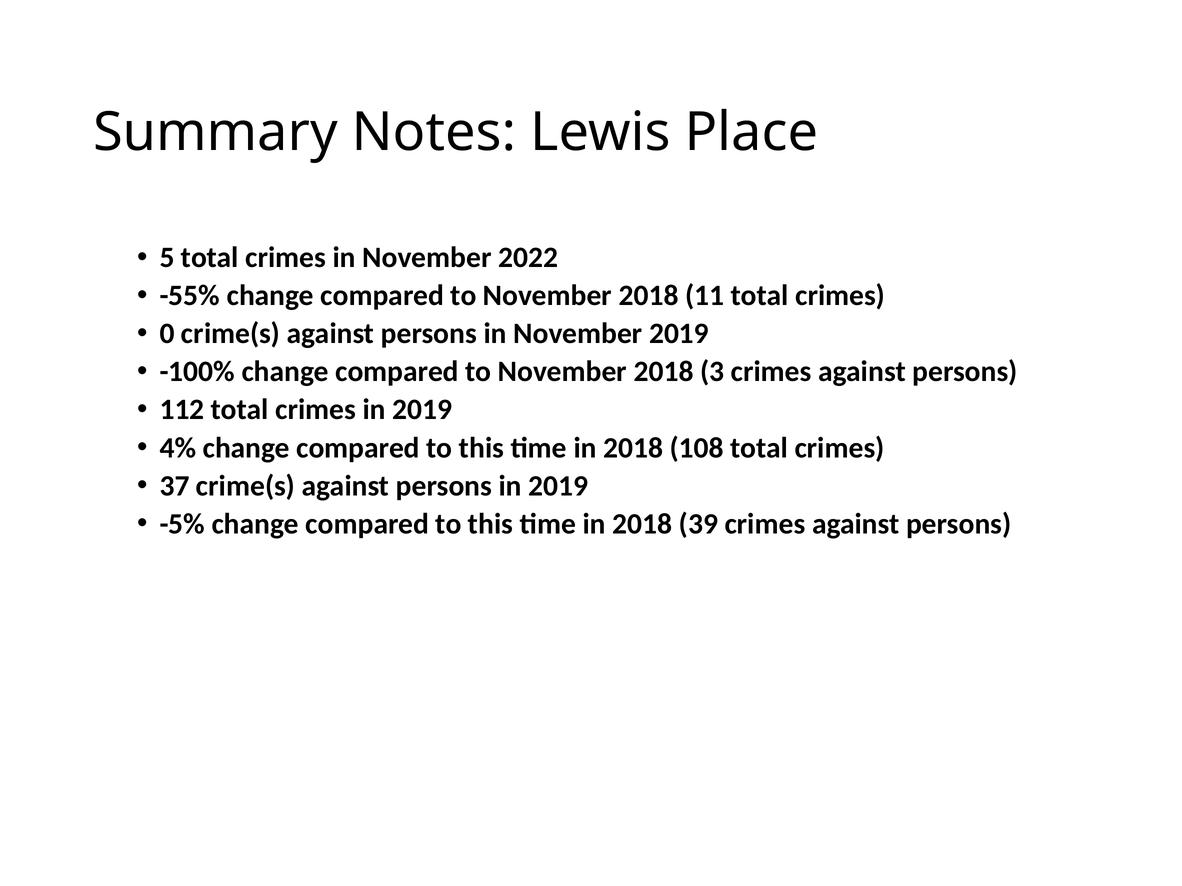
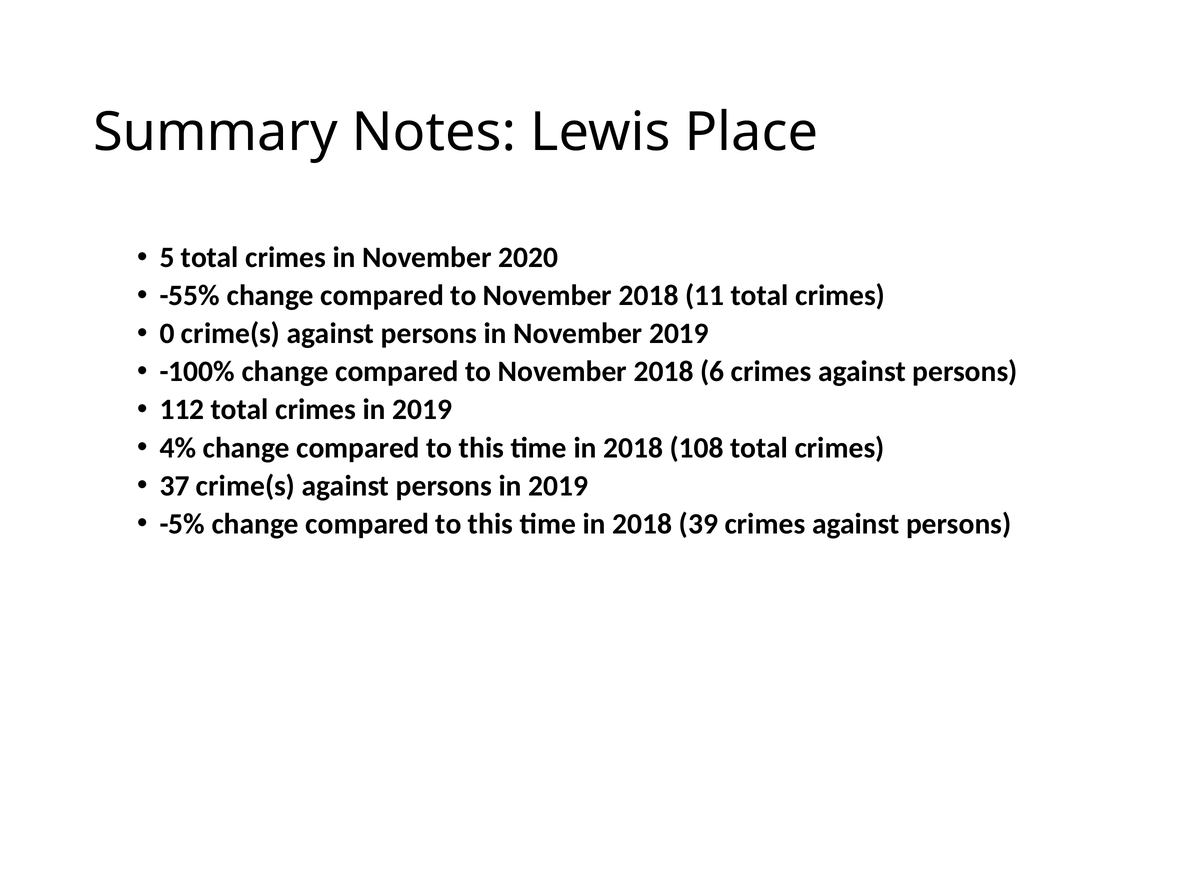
2022: 2022 -> 2020
3: 3 -> 6
